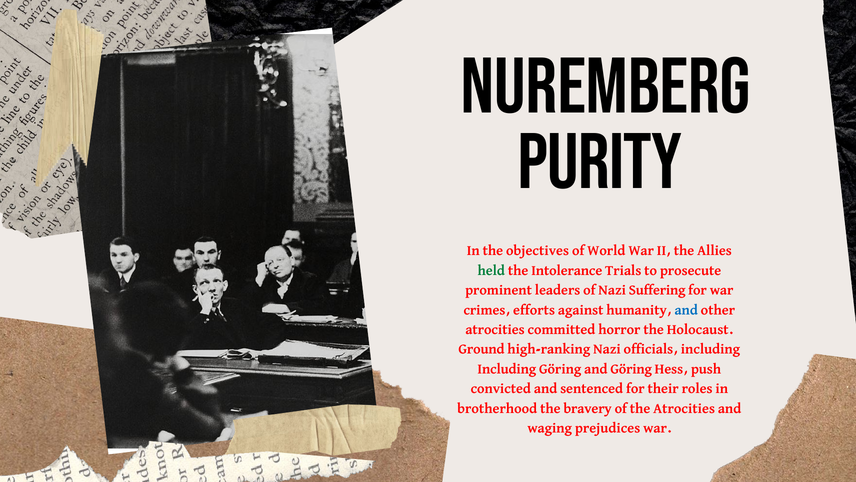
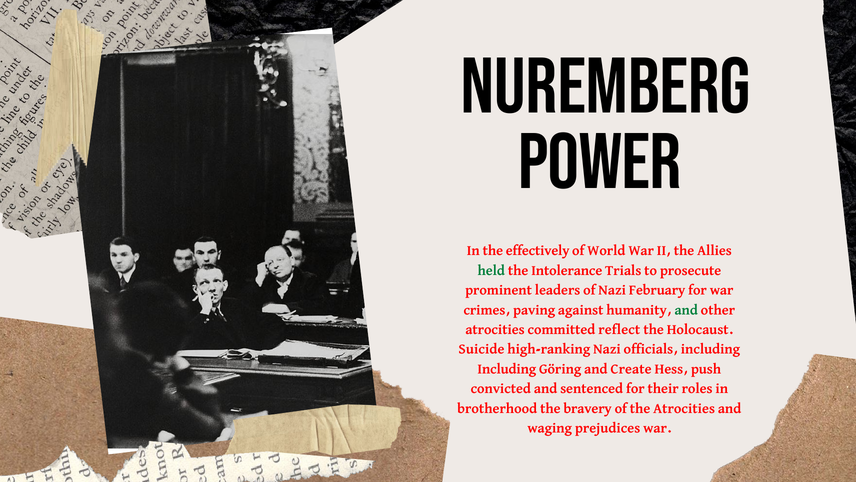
Purity: Purity -> Power
objectives: objectives -> effectively
Suffering: Suffering -> February
efforts: efforts -> paving
and at (686, 310) colour: blue -> green
horror: horror -> reflect
Ground: Ground -> Suicide
and Göring: Göring -> Create
